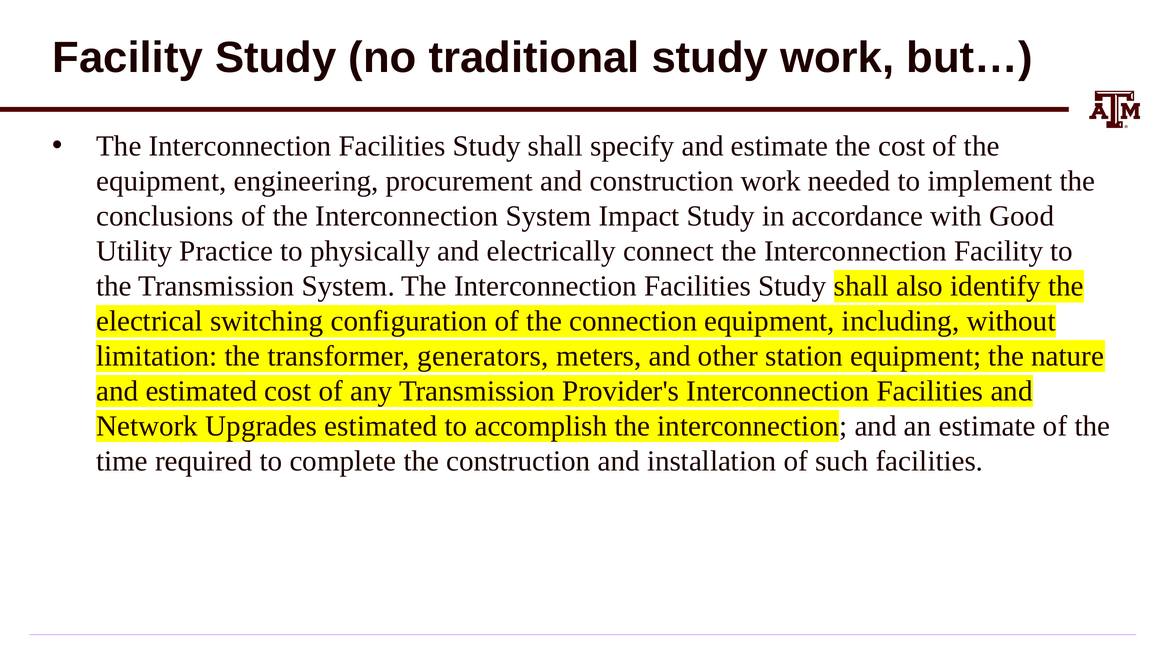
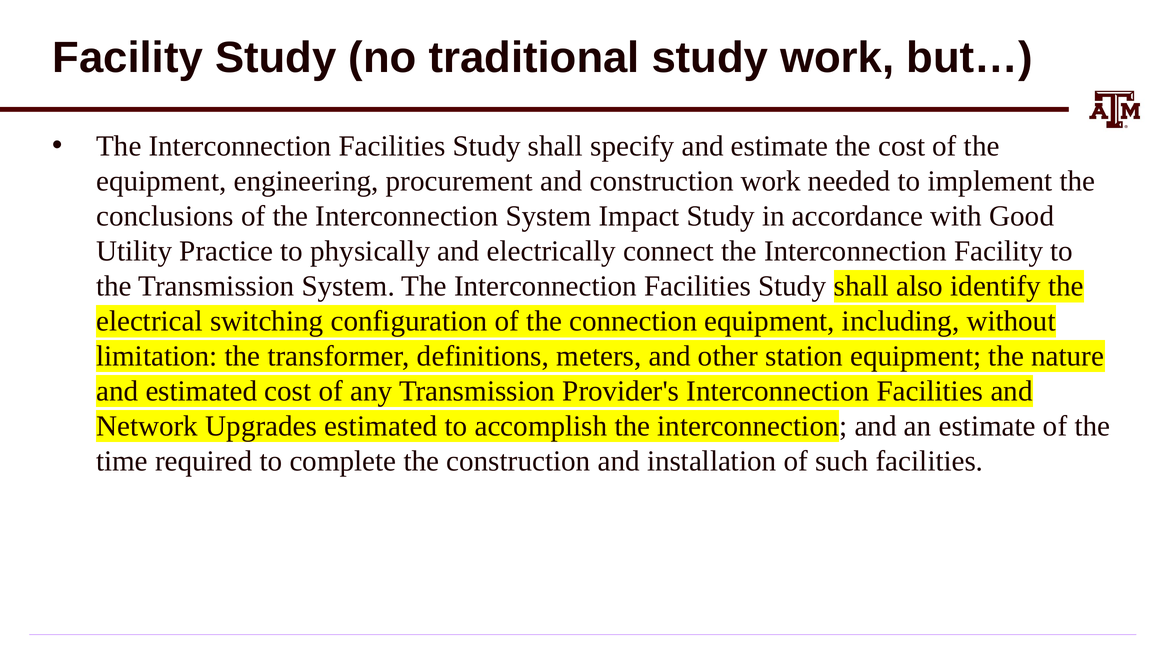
generators: generators -> definitions
